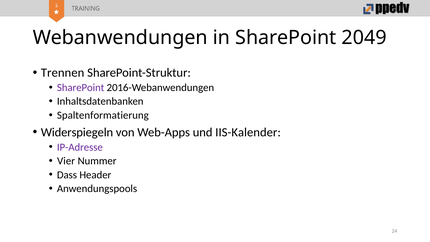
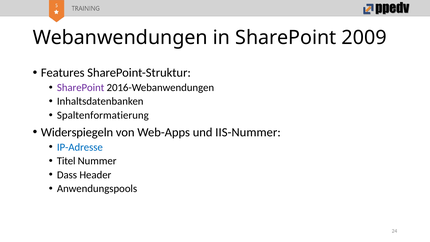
2049: 2049 -> 2009
Trennen: Trennen -> Features
IIS-Kalender: IIS-Kalender -> IIS-Nummer
IP-Adresse colour: purple -> blue
Vier: Vier -> Titel
